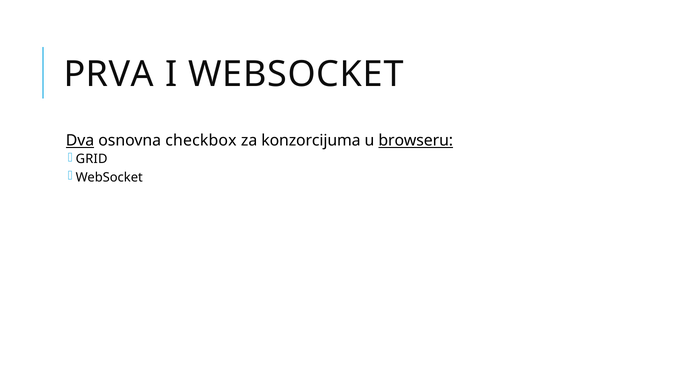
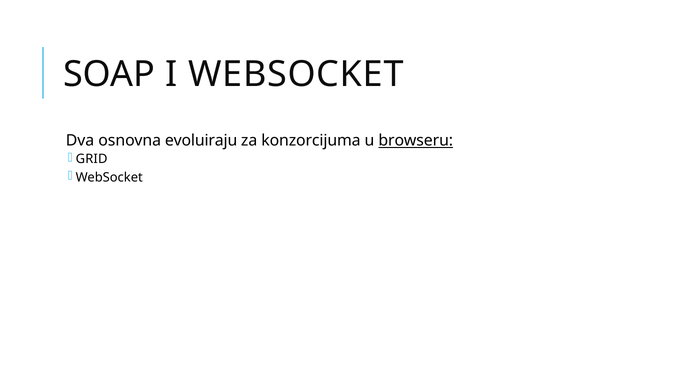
PRVA: PRVA -> SOAP
Dva underline: present -> none
checkbox: checkbox -> evoluiraju
